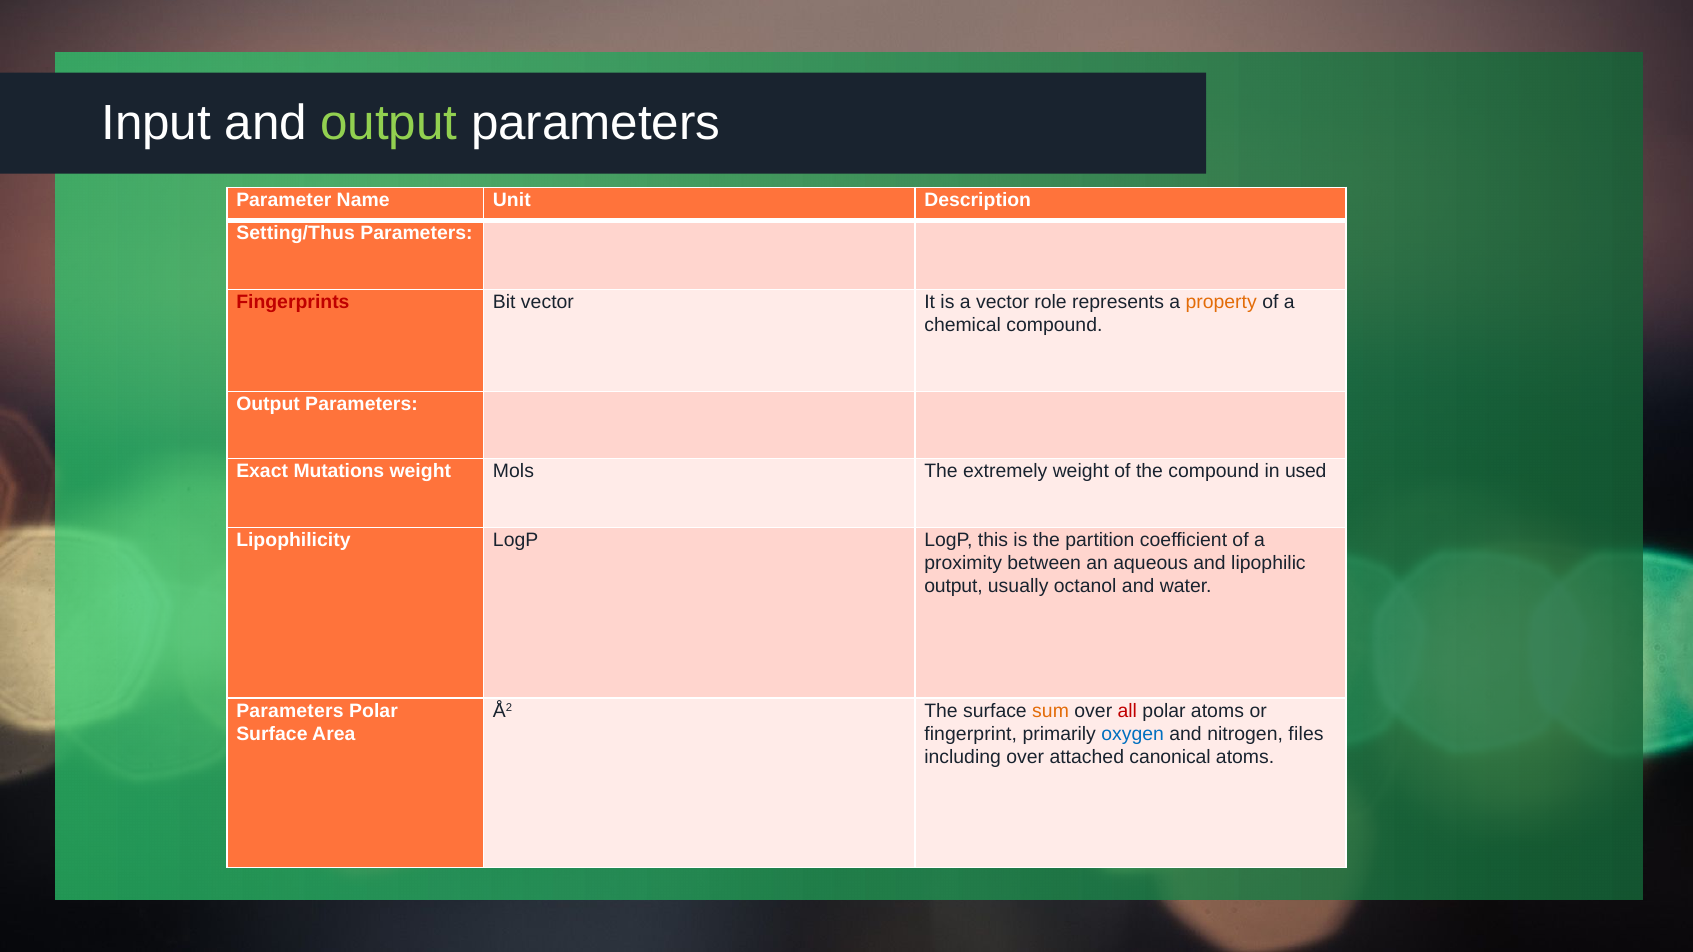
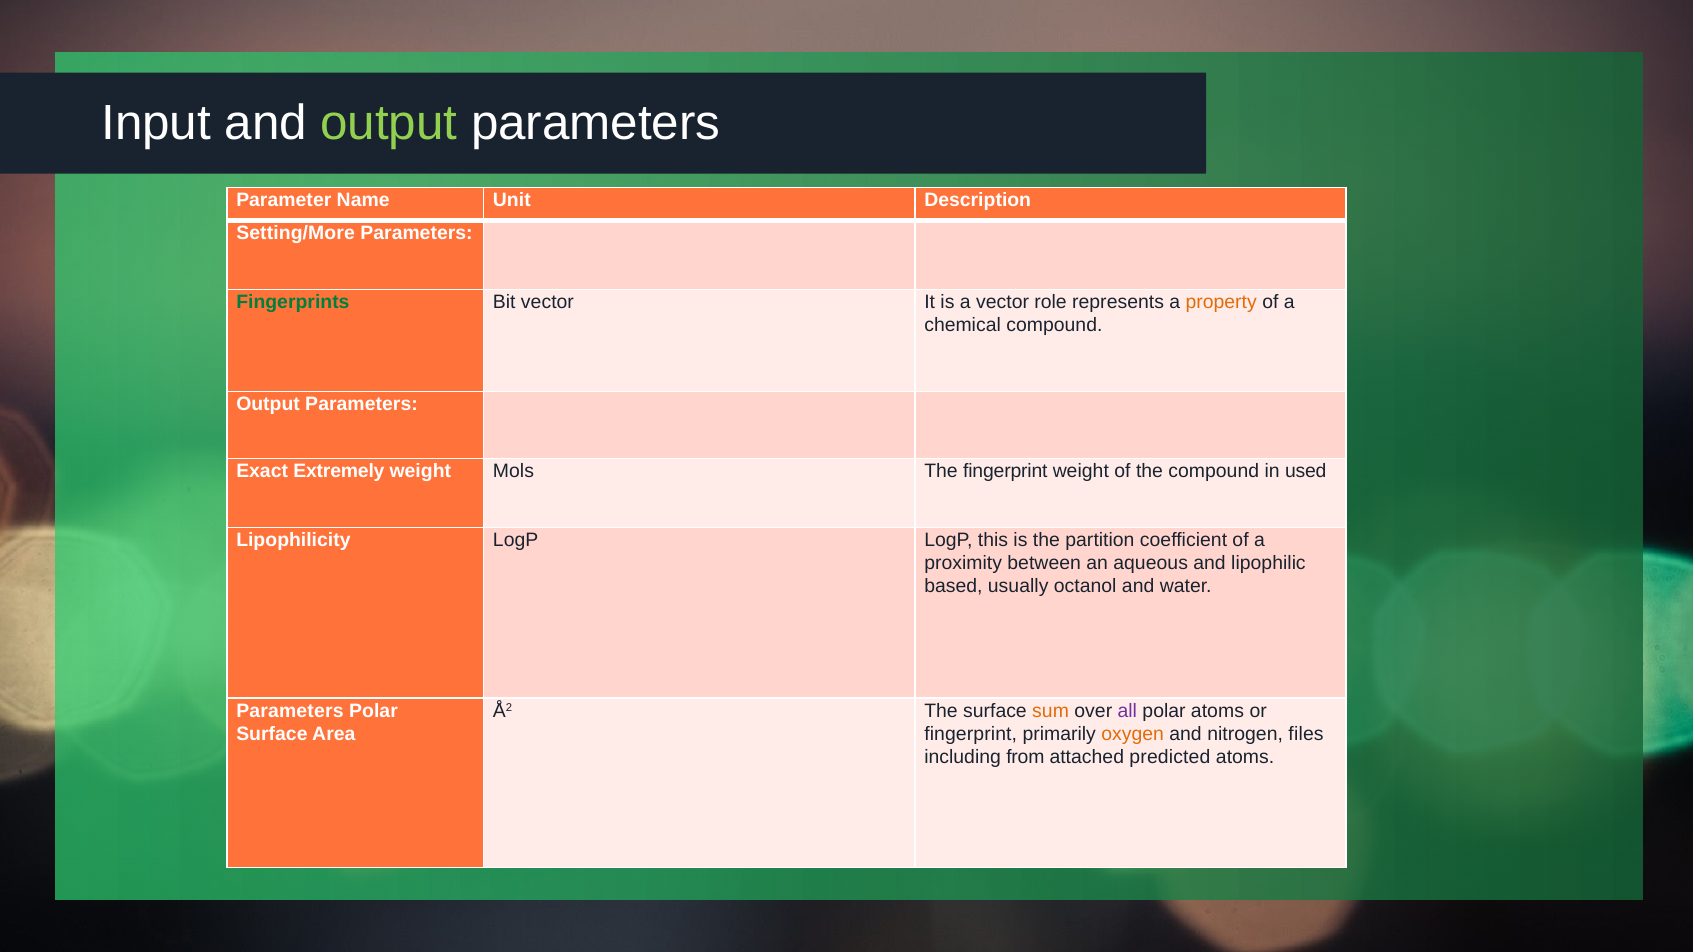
Setting/Thus: Setting/Thus -> Setting/More
Fingerprints colour: red -> green
Mutations: Mutations -> Extremely
The extremely: extremely -> fingerprint
output at (953, 586): output -> based
all colour: red -> purple
oxygen colour: blue -> orange
including over: over -> from
canonical: canonical -> predicted
